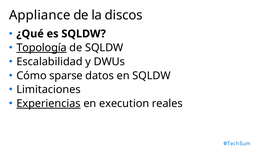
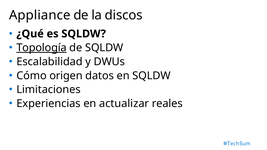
sparse: sparse -> origen
Experiencias underline: present -> none
execution: execution -> actualizar
